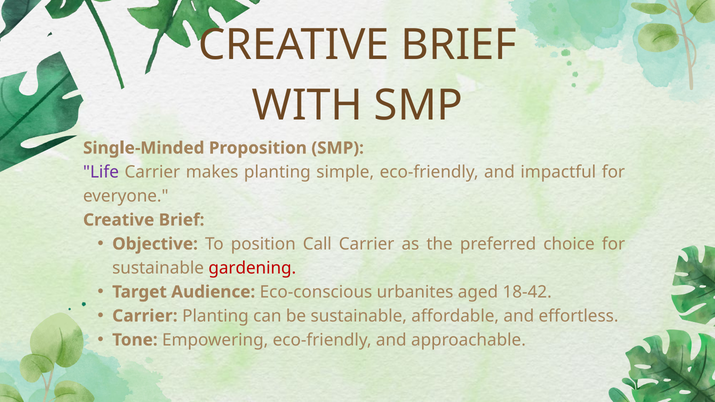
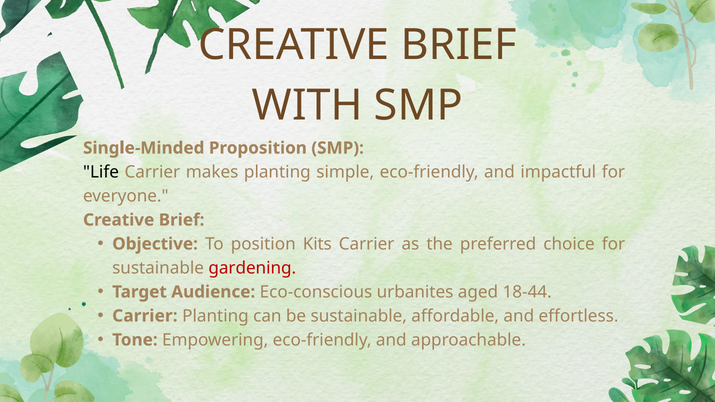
Life colour: purple -> black
Call: Call -> Kits
18-42: 18-42 -> 18-44
